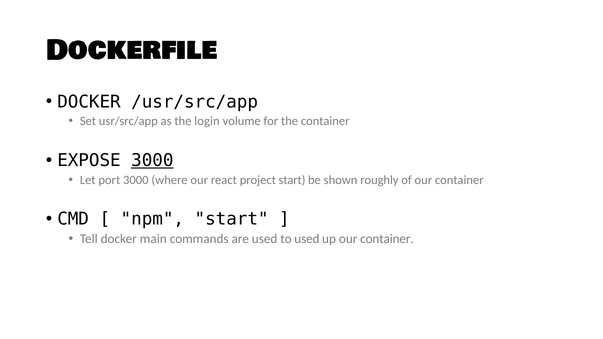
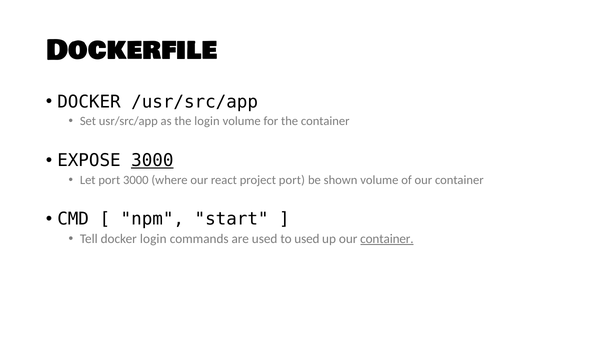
project start: start -> port
shown roughly: roughly -> volume
docker main: main -> login
container at (387, 239) underline: none -> present
